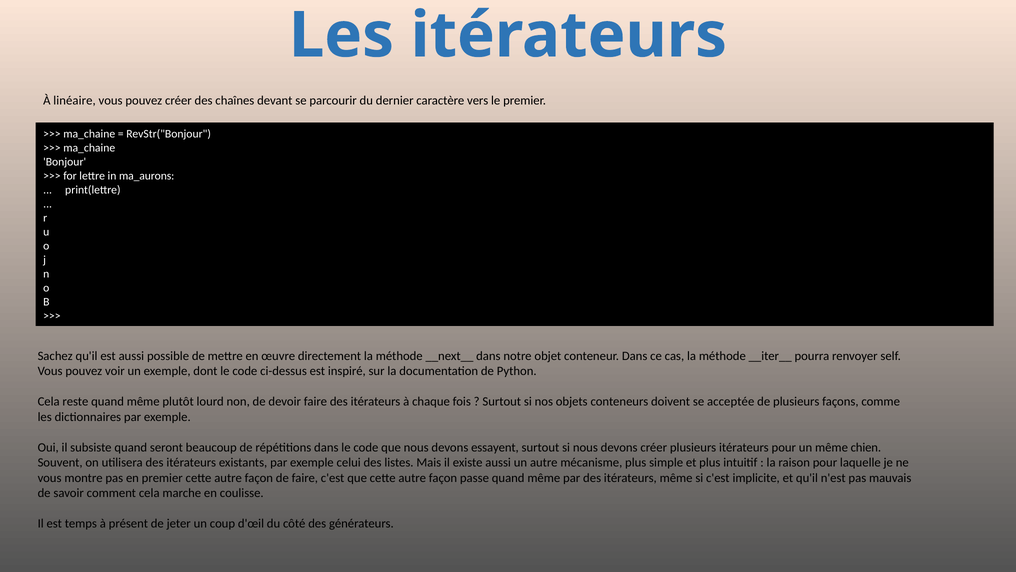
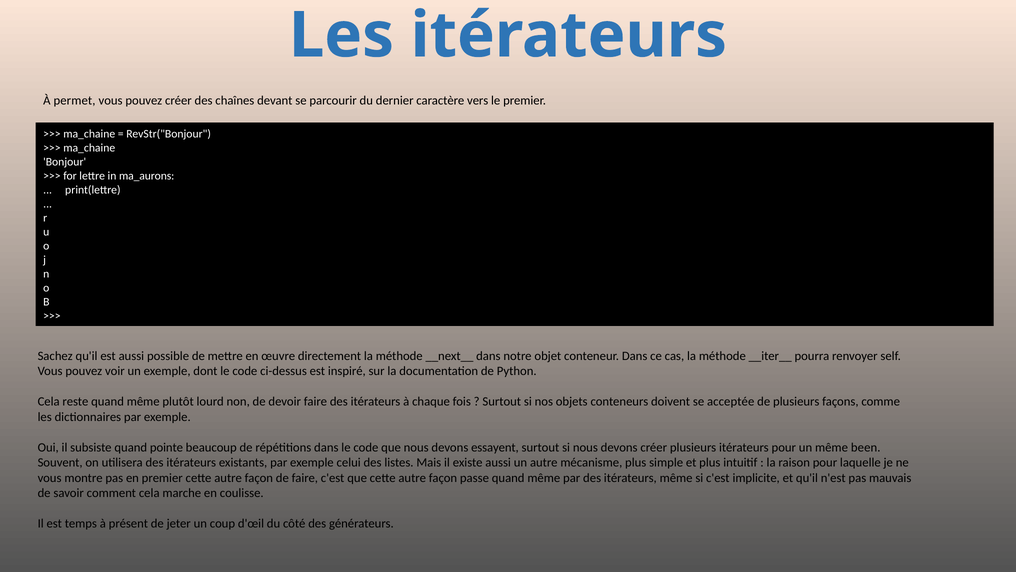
linéaire: linéaire -> permet
seront: seront -> pointe
chien: chien -> been
